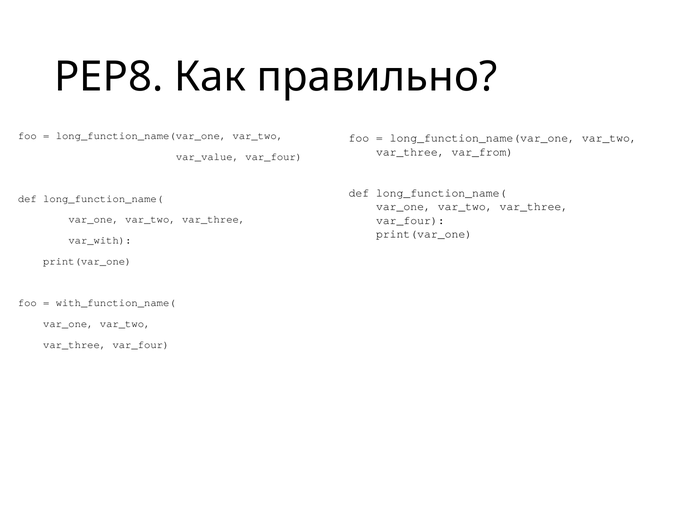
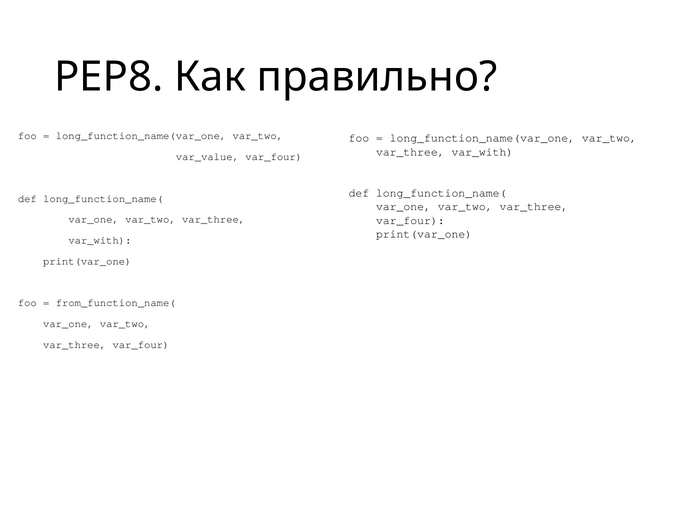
var_from at (482, 152): var_from -> var_with
with_function_name(: with_function_name( -> from_function_name(
